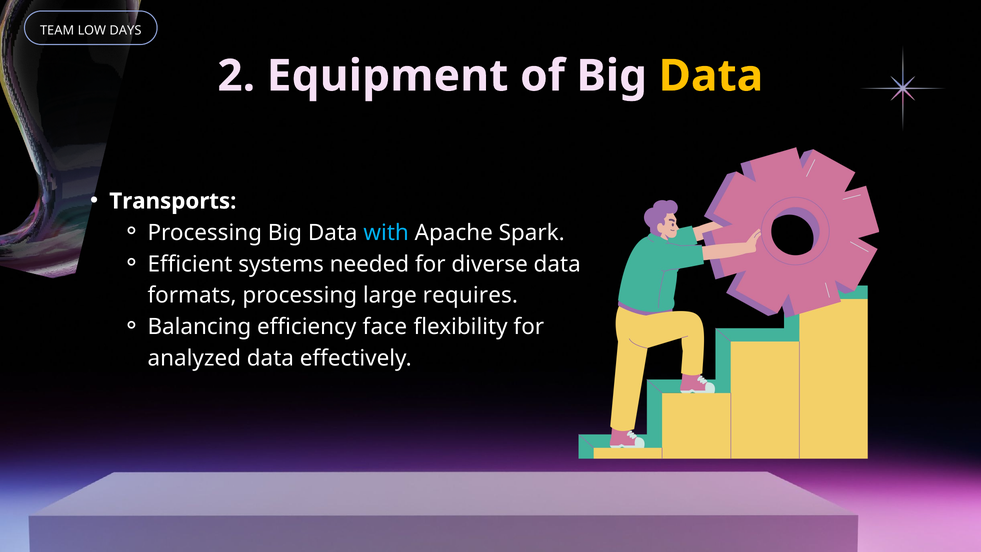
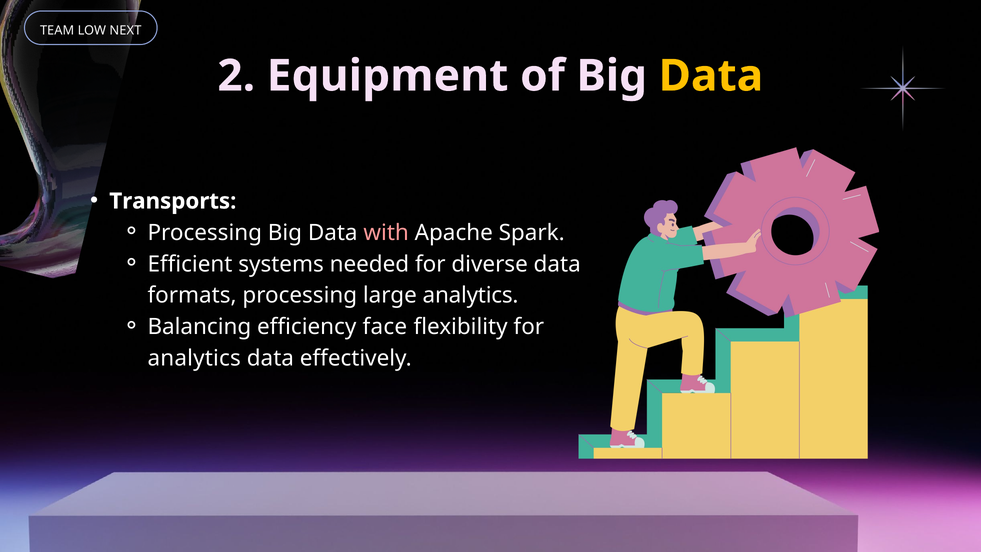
DAYS: DAYS -> NEXT
with colour: light blue -> pink
large requires: requires -> analytics
analyzed at (194, 358): analyzed -> analytics
